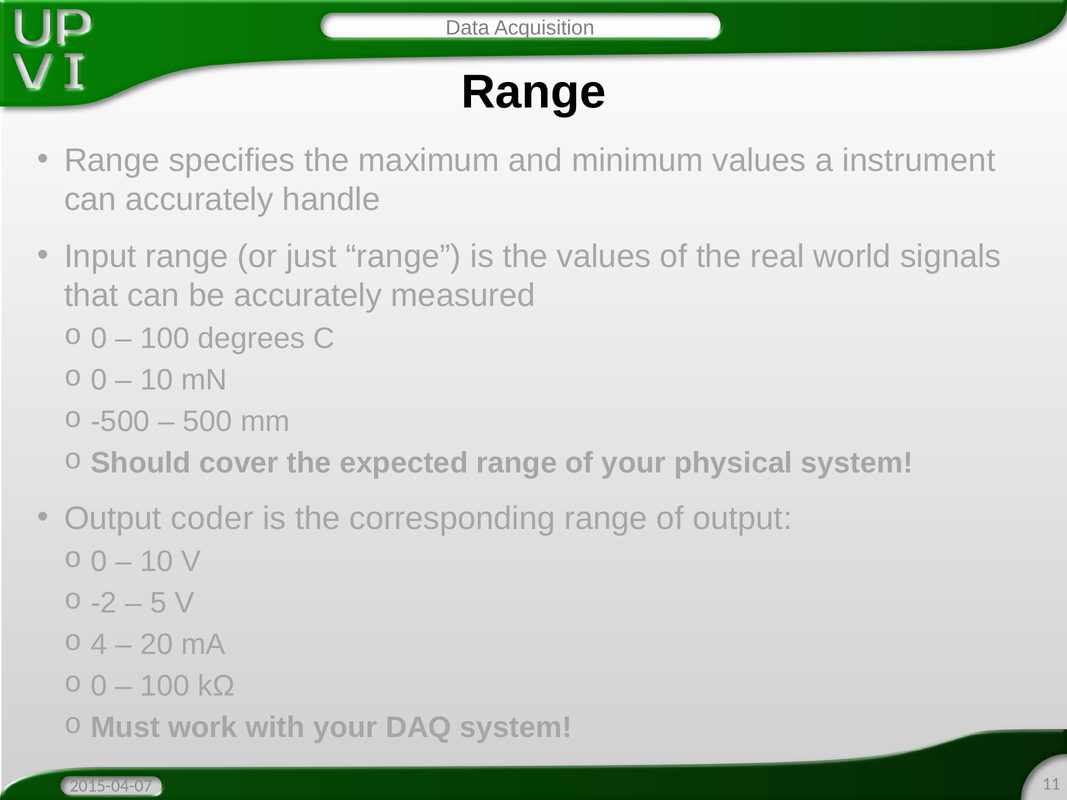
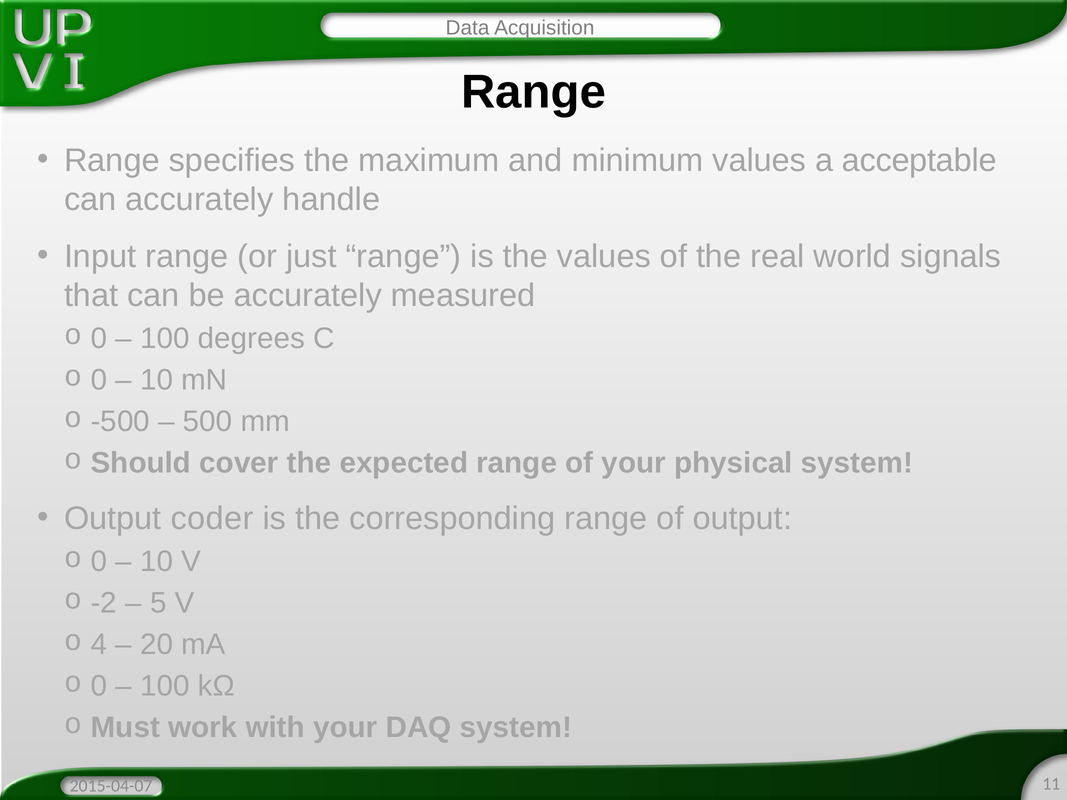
instrument: instrument -> acceptable
